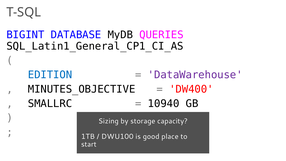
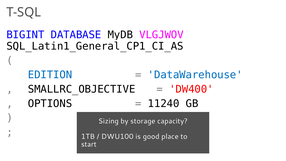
QUERIES: QUERIES -> VLGJWOV
DataWarehouse colour: purple -> blue
MINUTES_OBJECTIVE: MINUTES_OBJECTIVE -> SMALLRC_OBJECTIVE
SMALLRC: SMALLRC -> OPTIONS
10940: 10940 -> 11240
